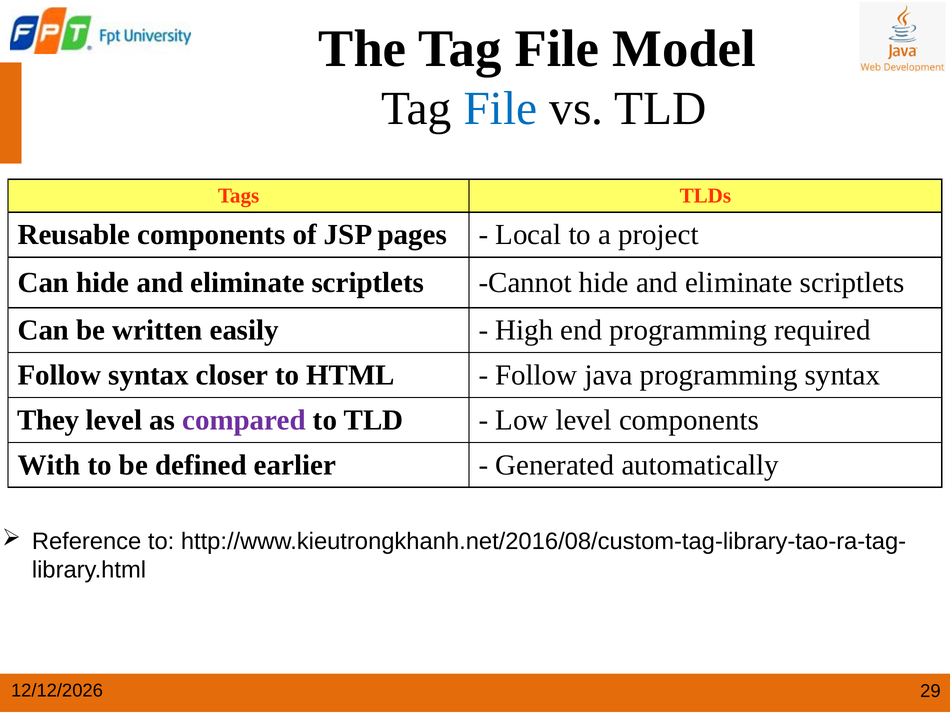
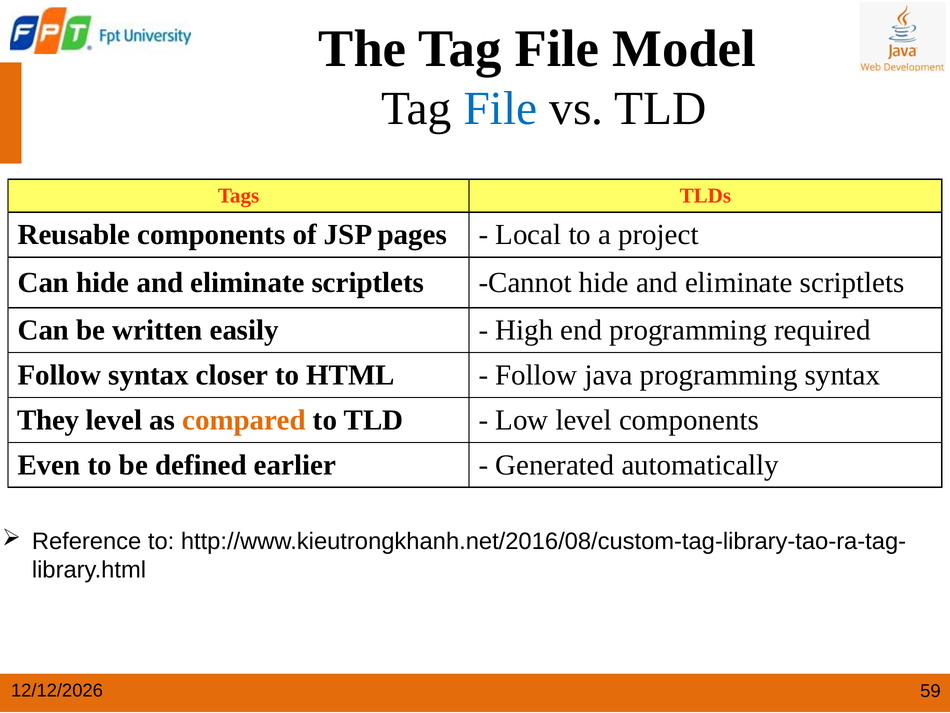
compared colour: purple -> orange
With: With -> Even
29: 29 -> 59
